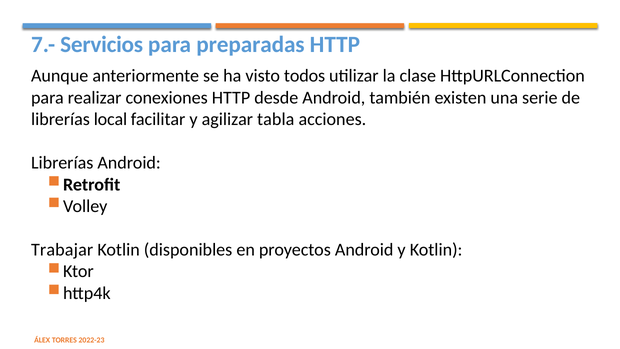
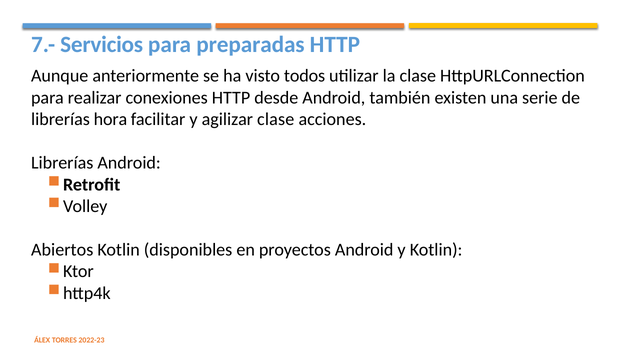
local: local -> hora
agilizar tabla: tabla -> clase
Trabajar: Trabajar -> Abiertos
